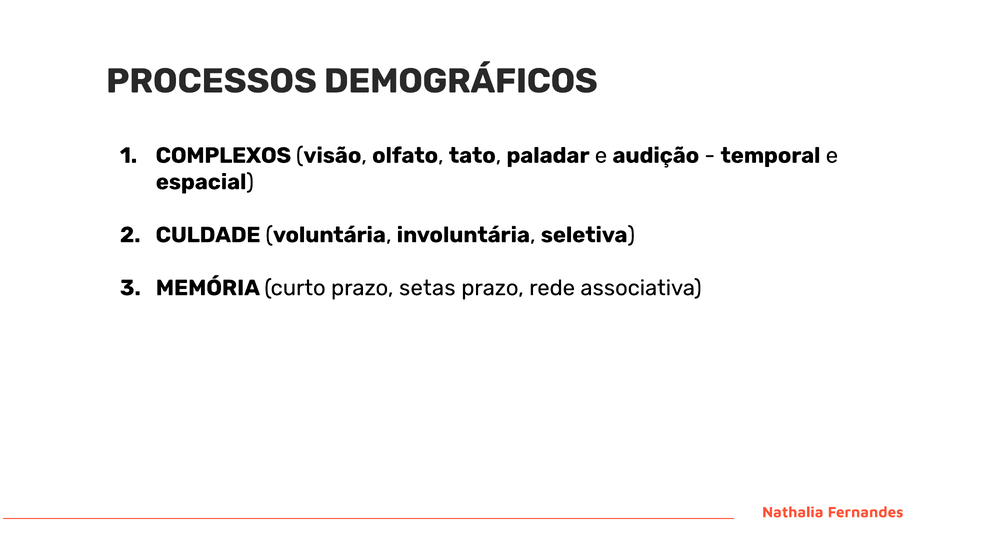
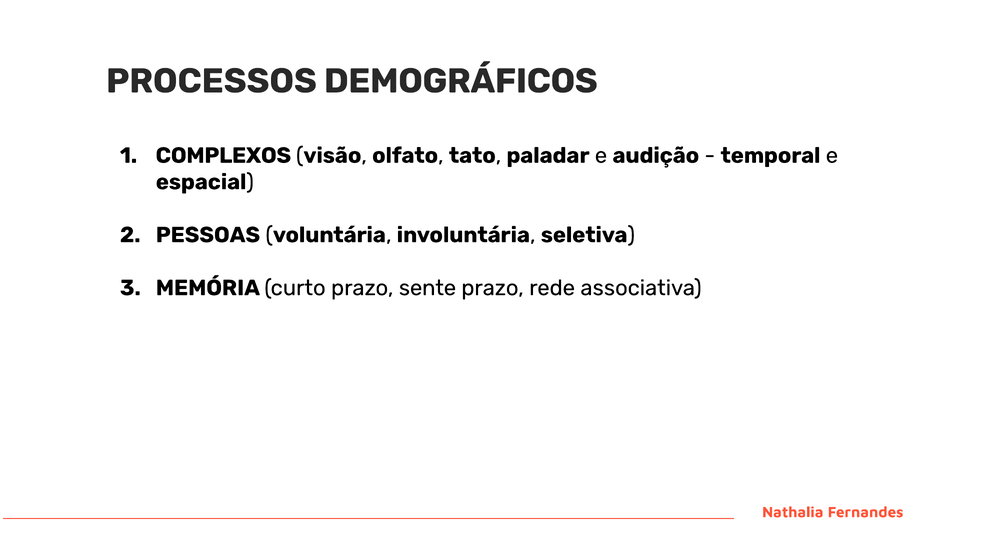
CULDADE: CULDADE -> PESSOAS
setas: setas -> sente
